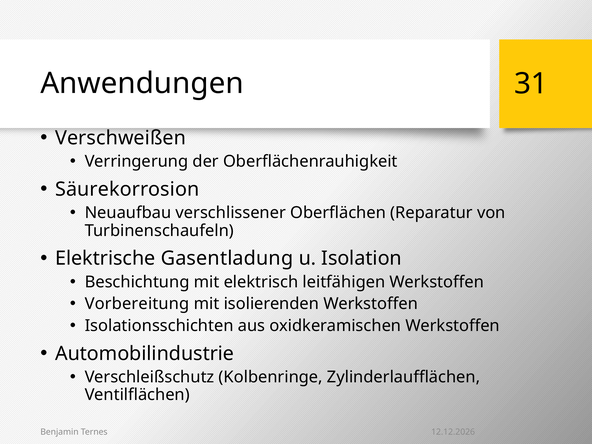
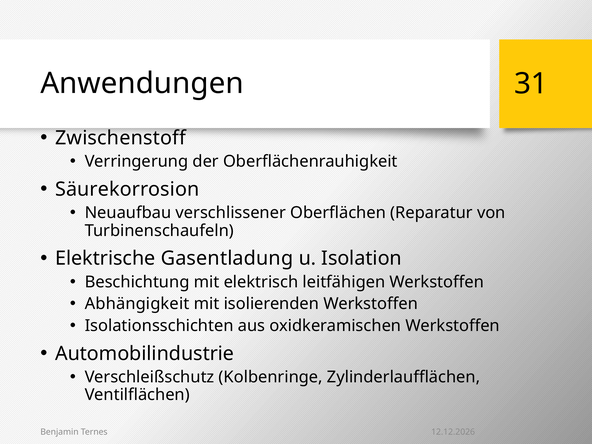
Verschweißen: Verschweißen -> Zwischenstoff
Vorbereitung: Vorbereitung -> Abhängigkeit
